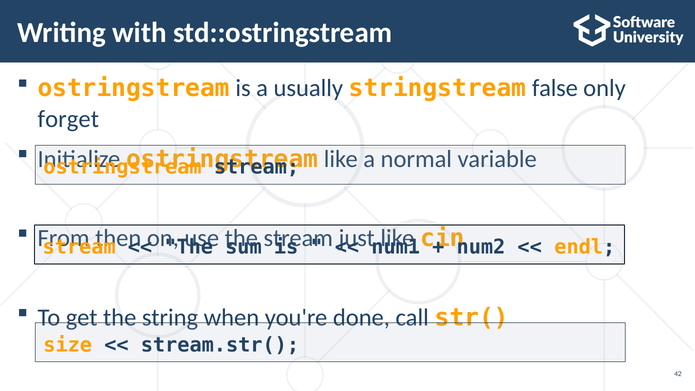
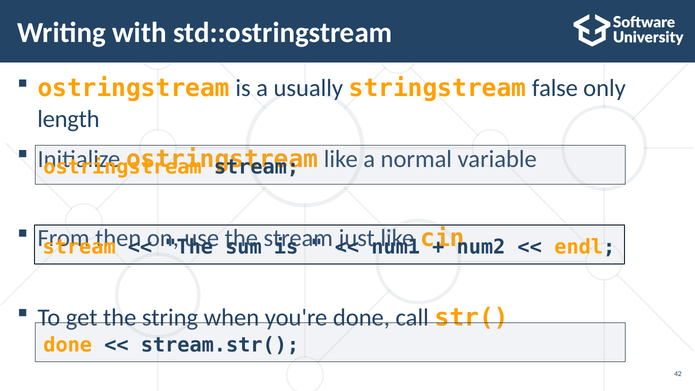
forget: forget -> length
size at (68, 345): size -> done
